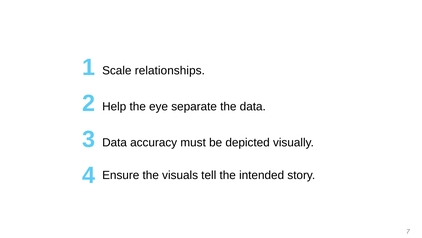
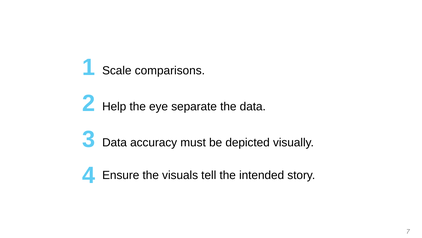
relationships: relationships -> comparisons
